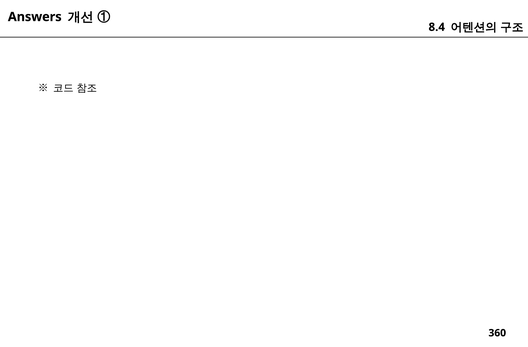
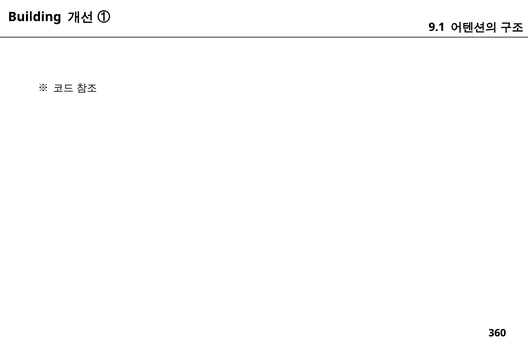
Answers: Answers -> Building
8.4: 8.4 -> 9.1
